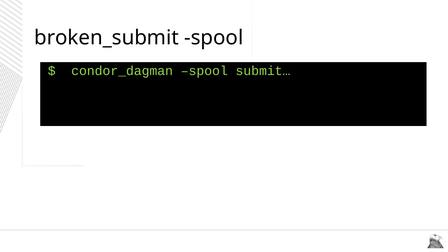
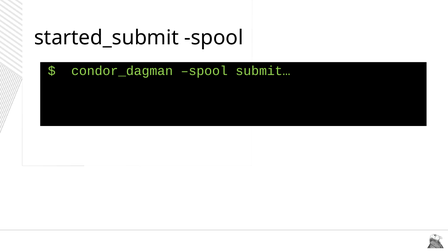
broken_submit: broken_submit -> started_submit
